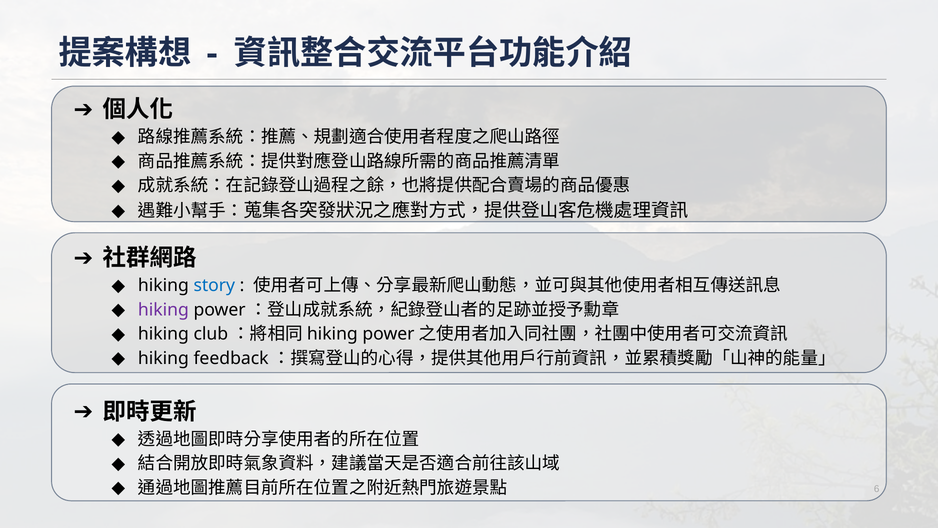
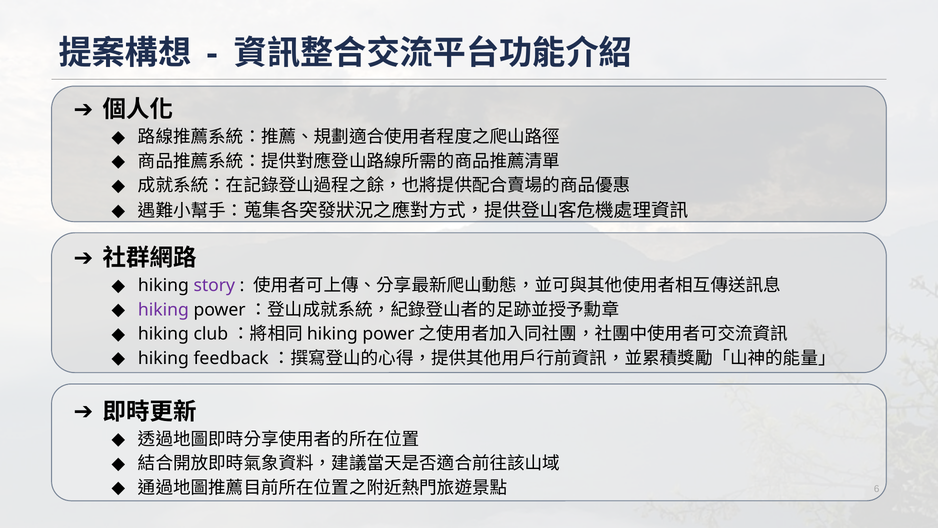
story colour: blue -> purple
